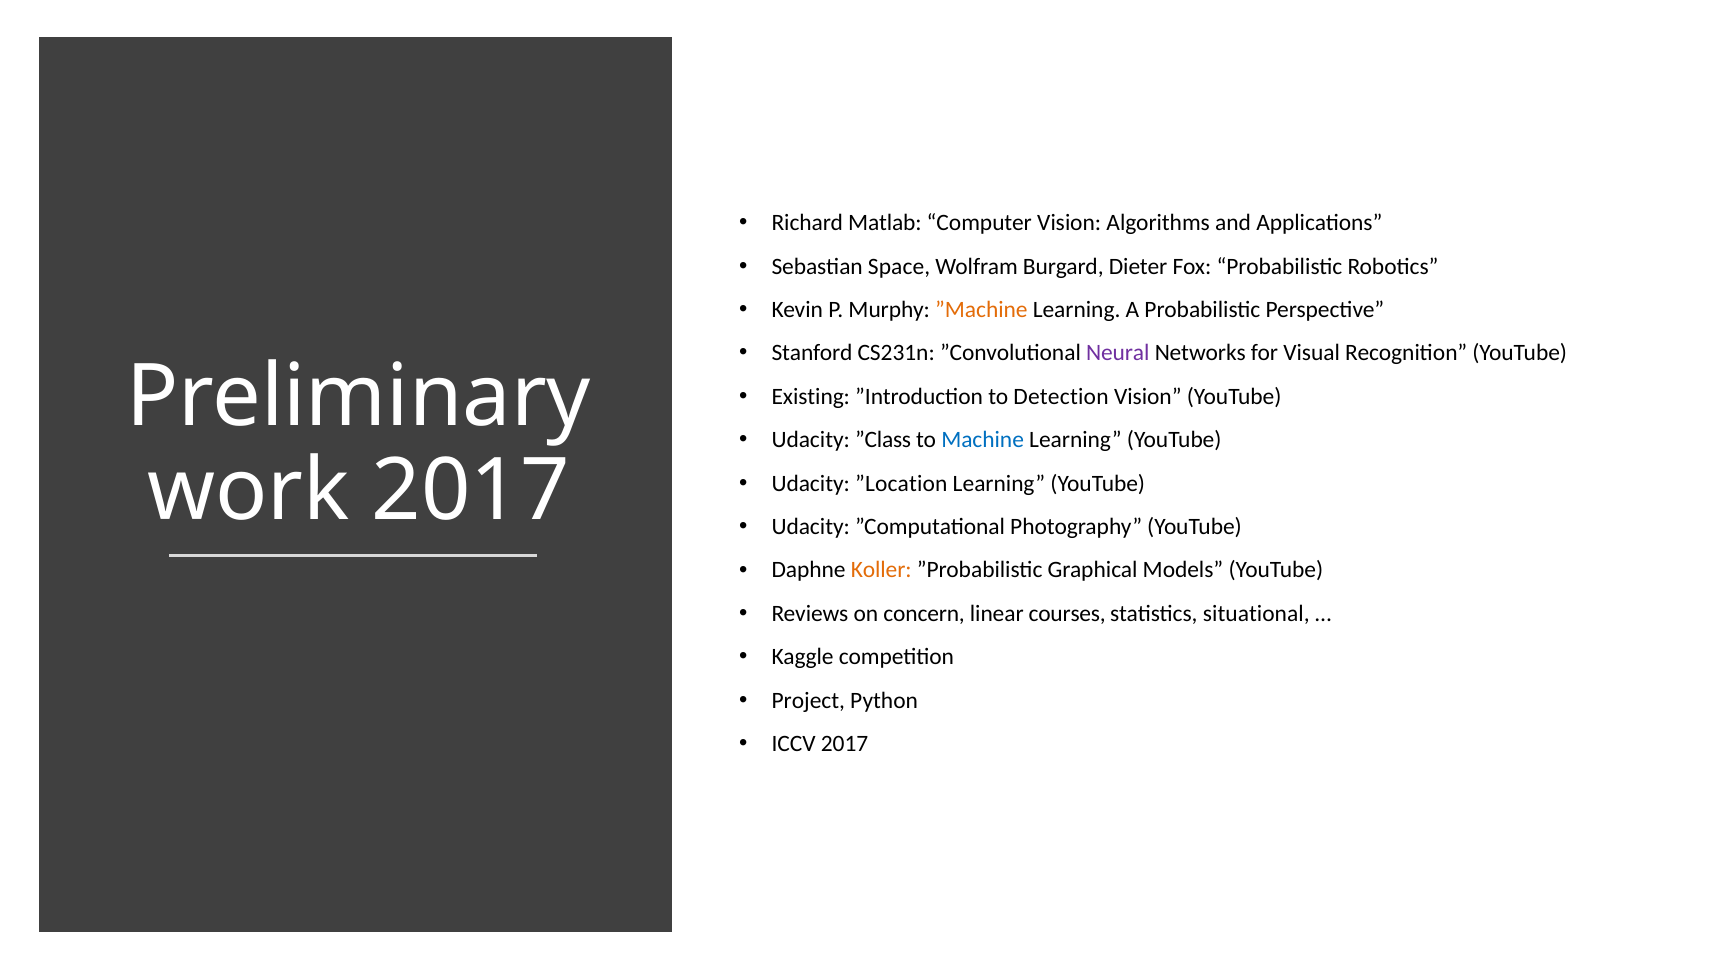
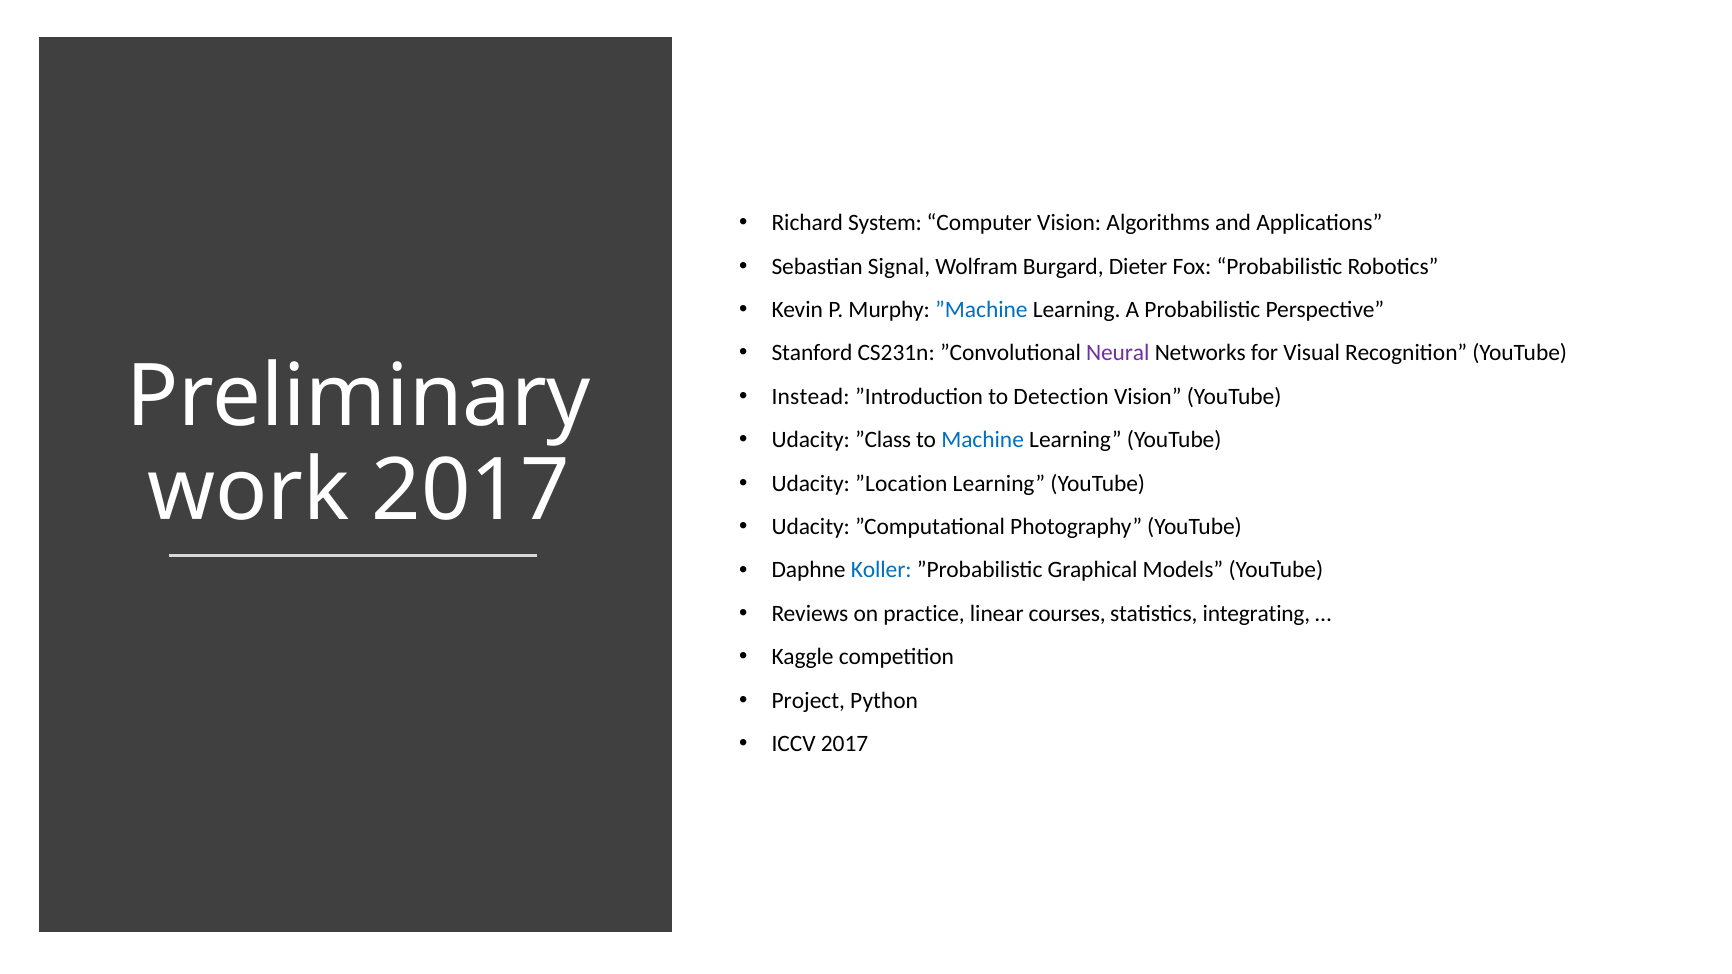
Matlab: Matlab -> System
Space: Space -> Signal
”Machine colour: orange -> blue
Existing: Existing -> Instead
Koller colour: orange -> blue
concern: concern -> practice
situational: situational -> integrating
